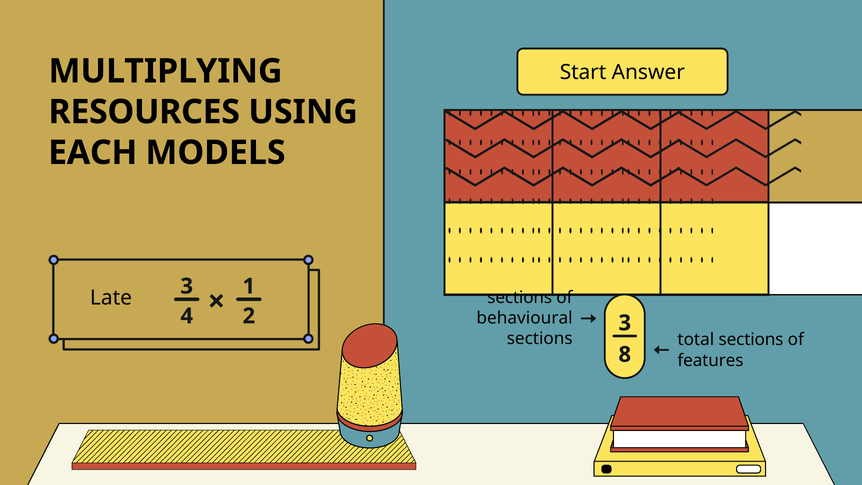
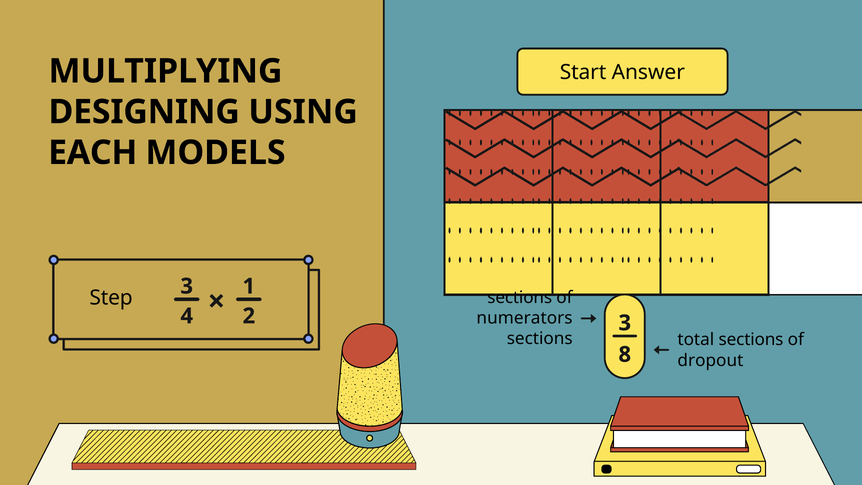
RESOURCES: RESOURCES -> DESIGNING
Late: Late -> Step
behavioural: behavioural -> numerators
features: features -> dropout
